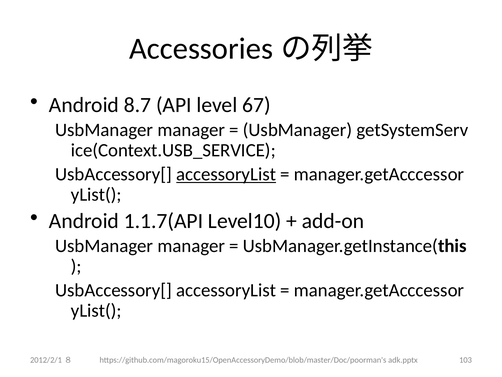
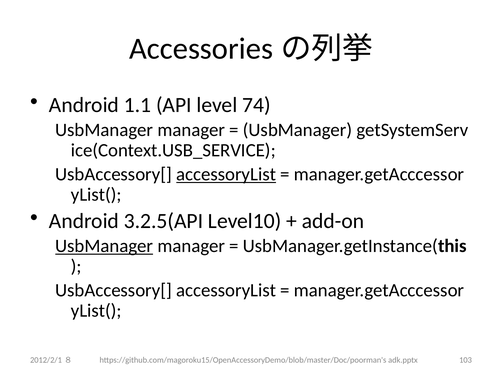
8.7: 8.7 -> 1.1
67: 67 -> 74
1.1.7(API: 1.1.7(API -> 3.2.5(API
UsbManager at (104, 246) underline: none -> present
